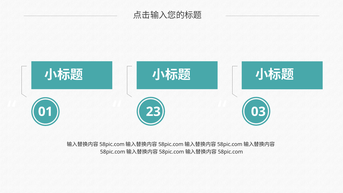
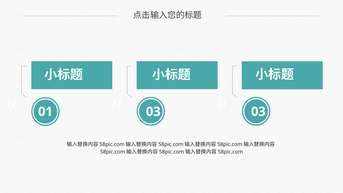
01 23: 23 -> 03
